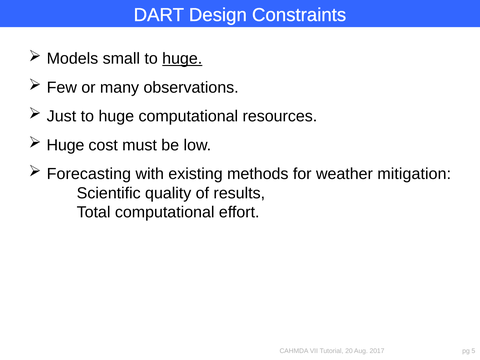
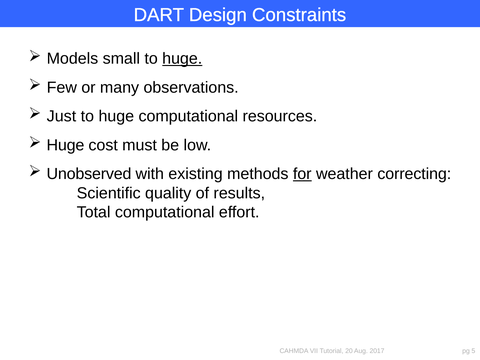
Forecasting: Forecasting -> Unobserved
for underline: none -> present
mitigation: mitigation -> correcting
